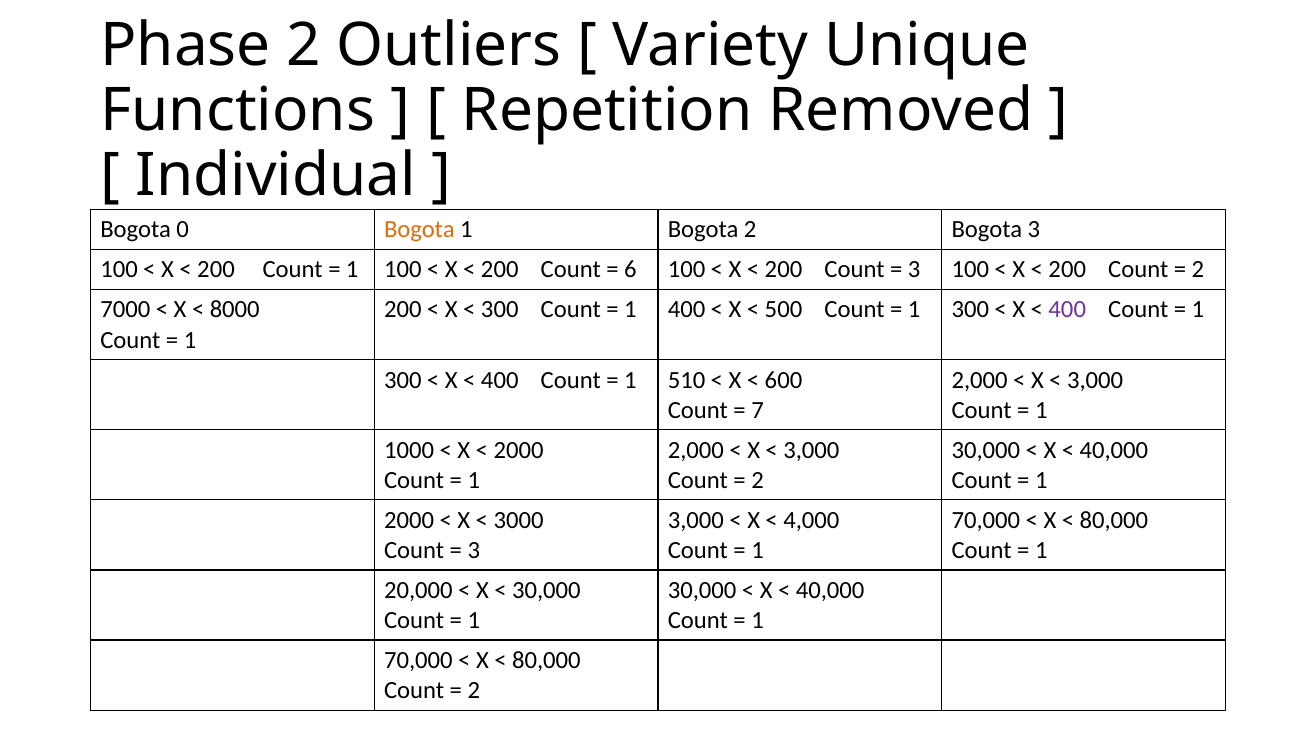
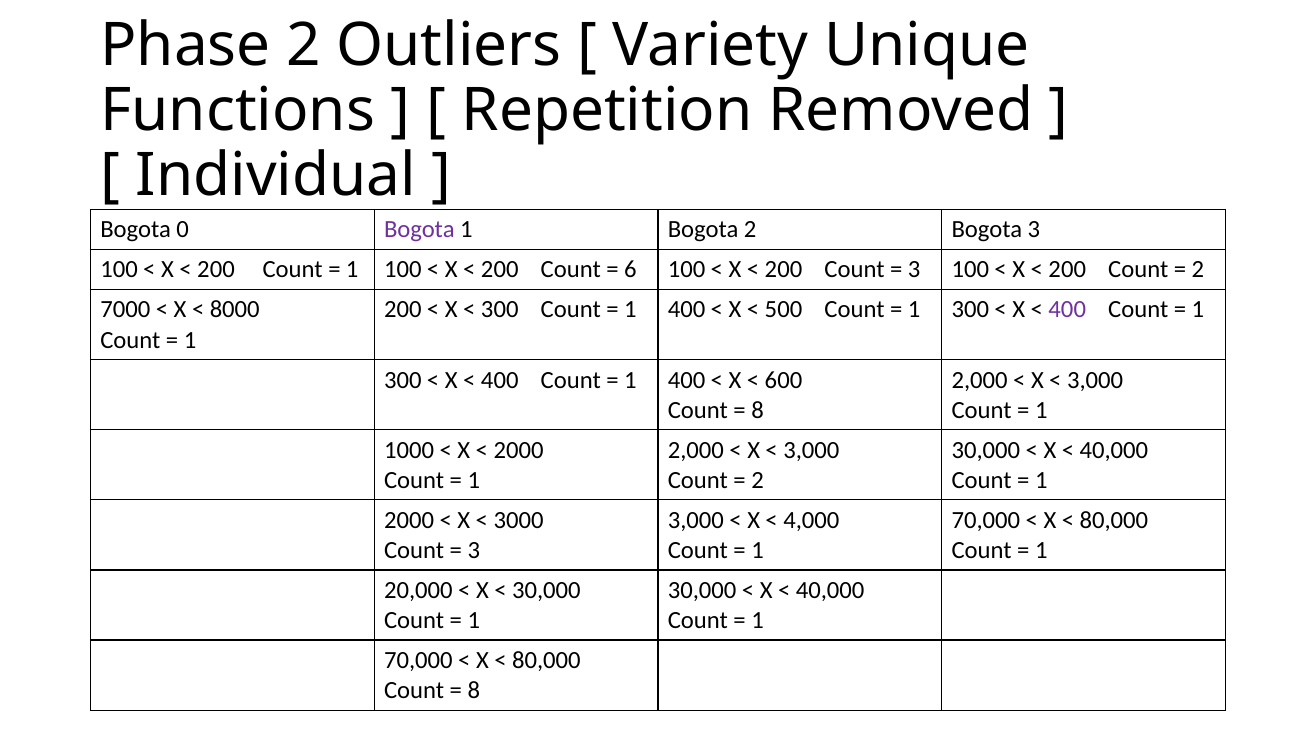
Bogota at (419, 230) colour: orange -> purple
510 at (687, 380): 510 -> 400
7 at (758, 410): 7 -> 8
2 at (474, 691): 2 -> 8
